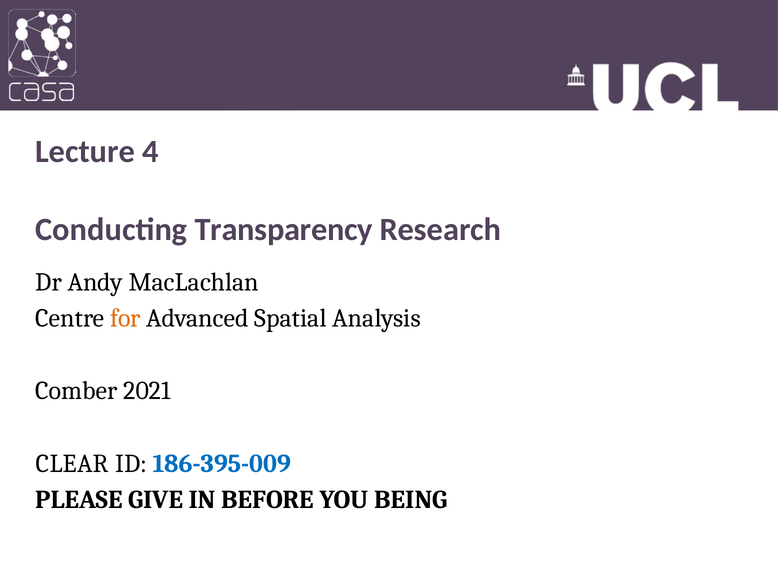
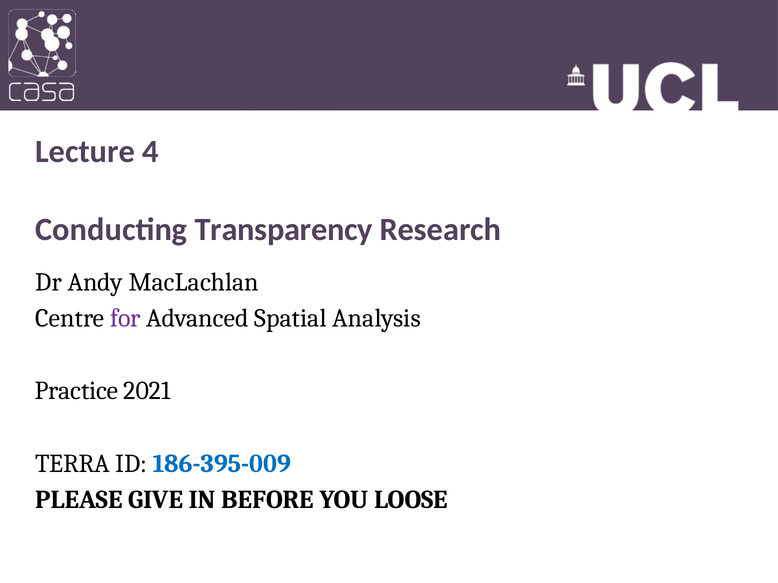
for colour: orange -> purple
Comber: Comber -> Practice
CLEAR: CLEAR -> TERRA
BEING: BEING -> LOOSE
